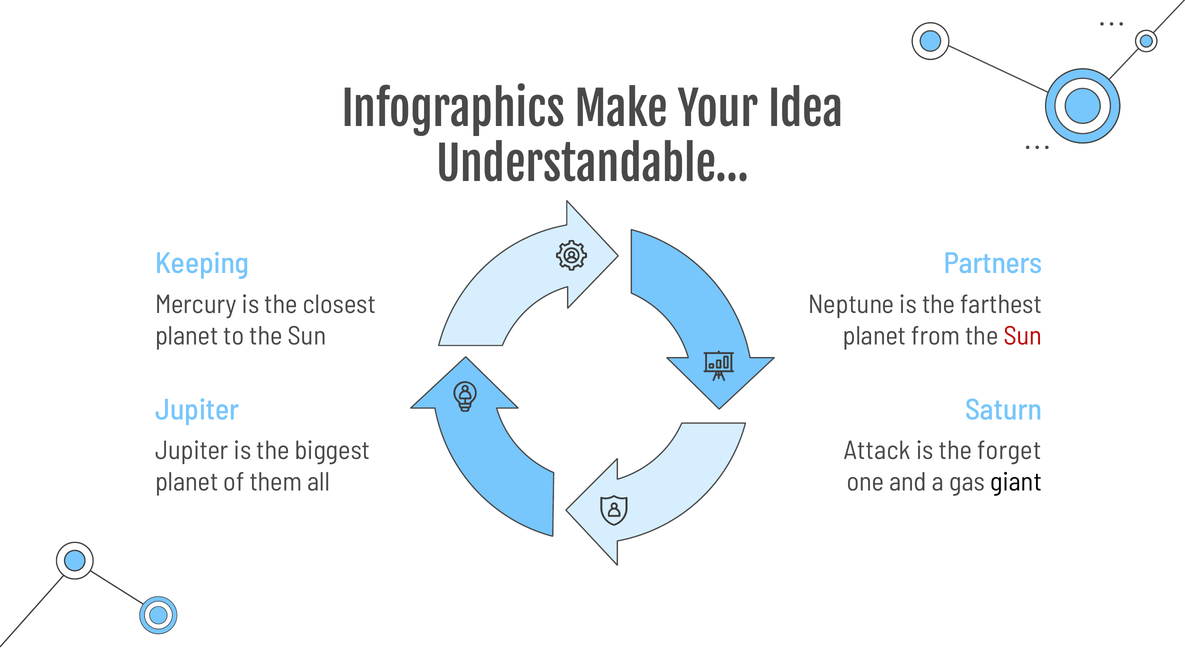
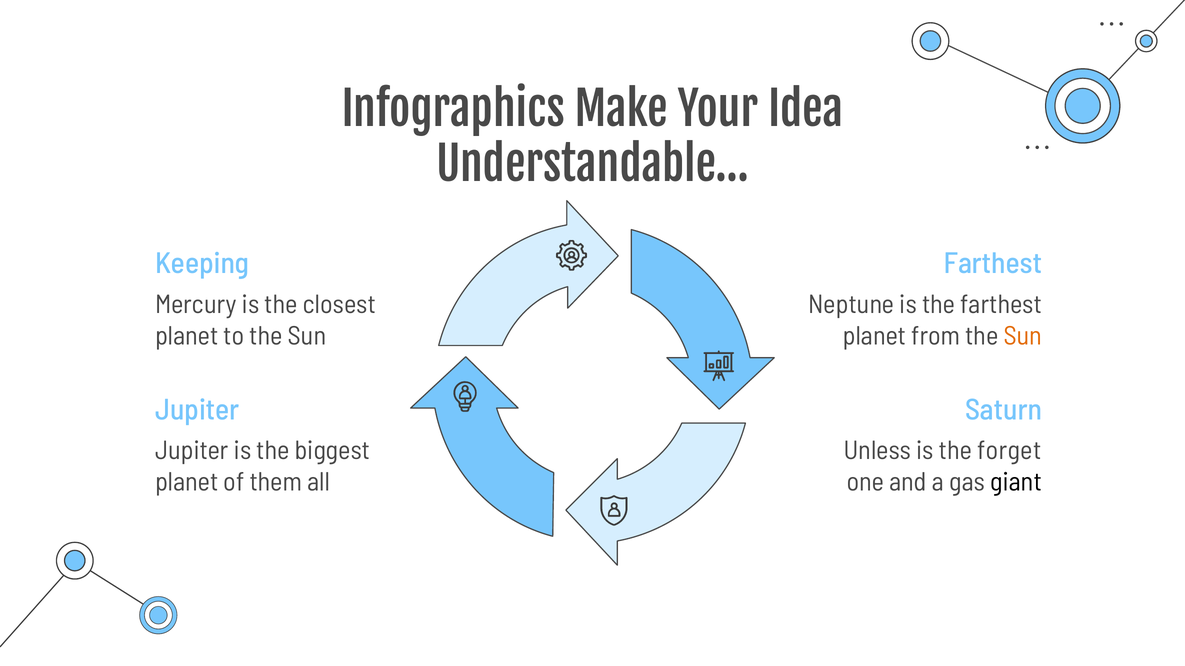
Partners at (993, 264): Partners -> Farthest
Sun at (1023, 336) colour: red -> orange
Attack: Attack -> Unless
